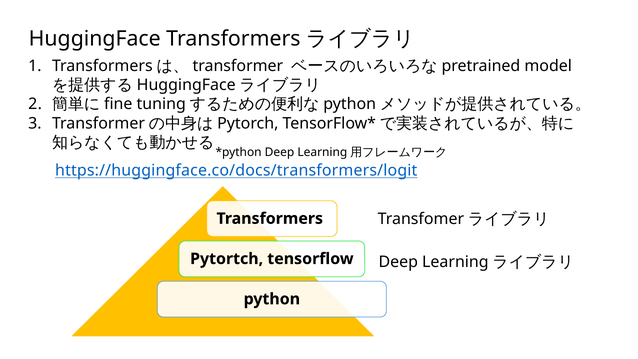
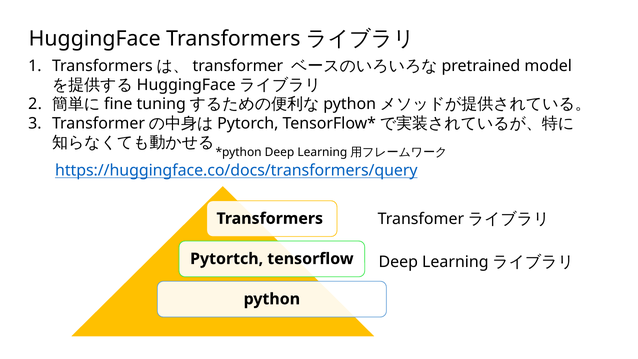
https://huggingface.co/docs/transformers/logit: https://huggingface.co/docs/transformers/logit -> https://huggingface.co/docs/transformers/query
